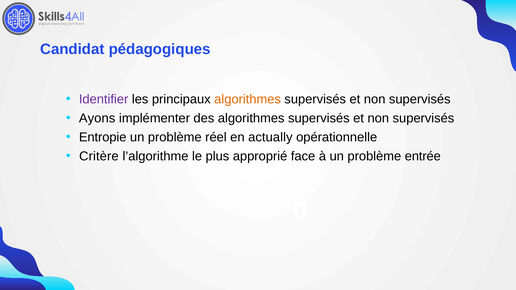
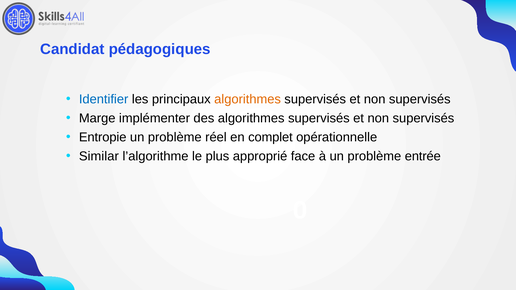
Identifier colour: purple -> blue
Ayons: Ayons -> Marge
actually: actually -> complet
Critère: Critère -> Similar
